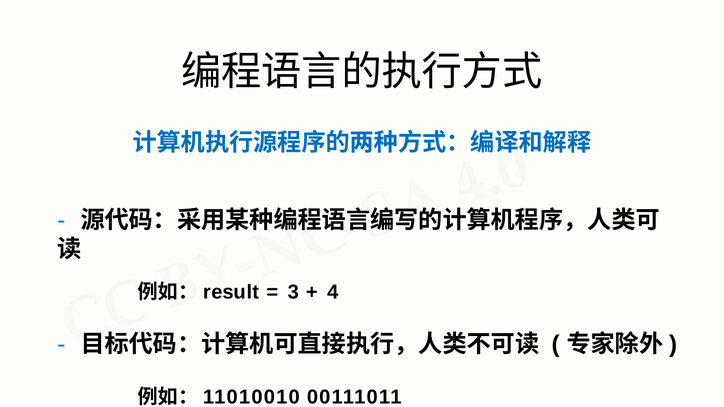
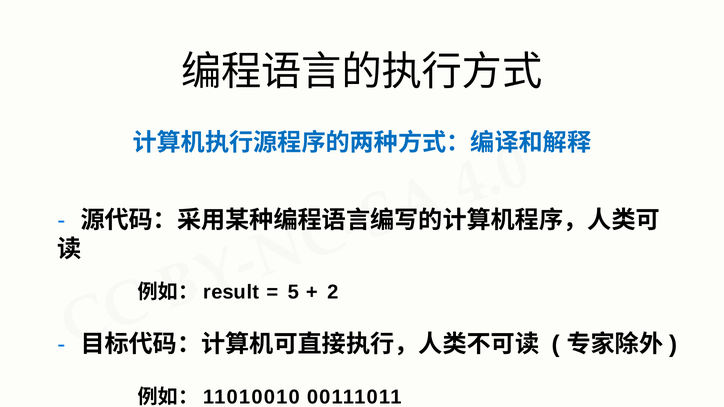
3: 3 -> 5
4: 4 -> 2
